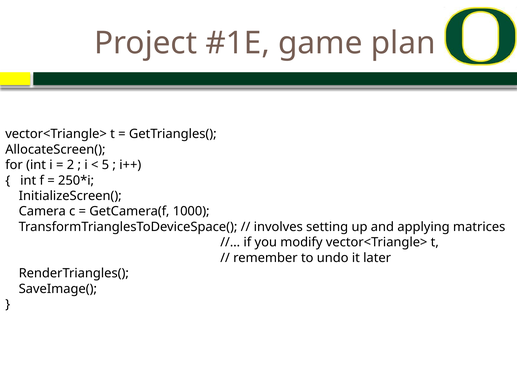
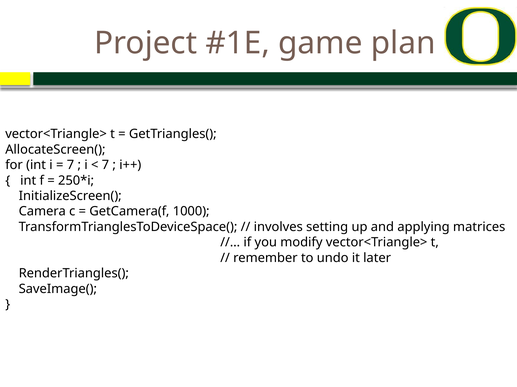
2 at (70, 165): 2 -> 7
5 at (105, 165): 5 -> 7
